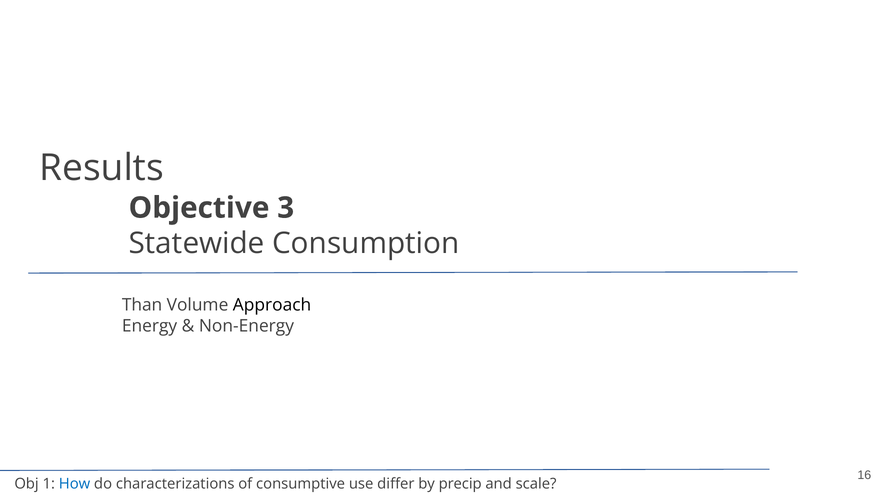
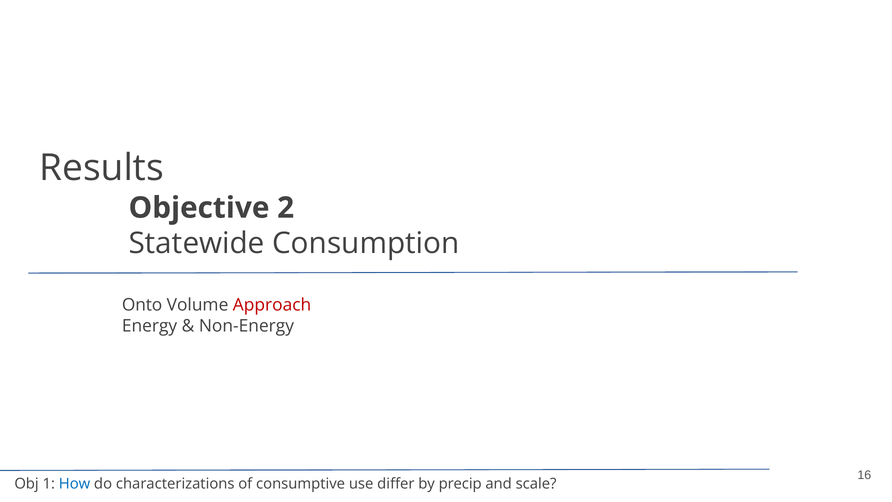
3: 3 -> 2
Than: Than -> Onto
Approach colour: black -> red
